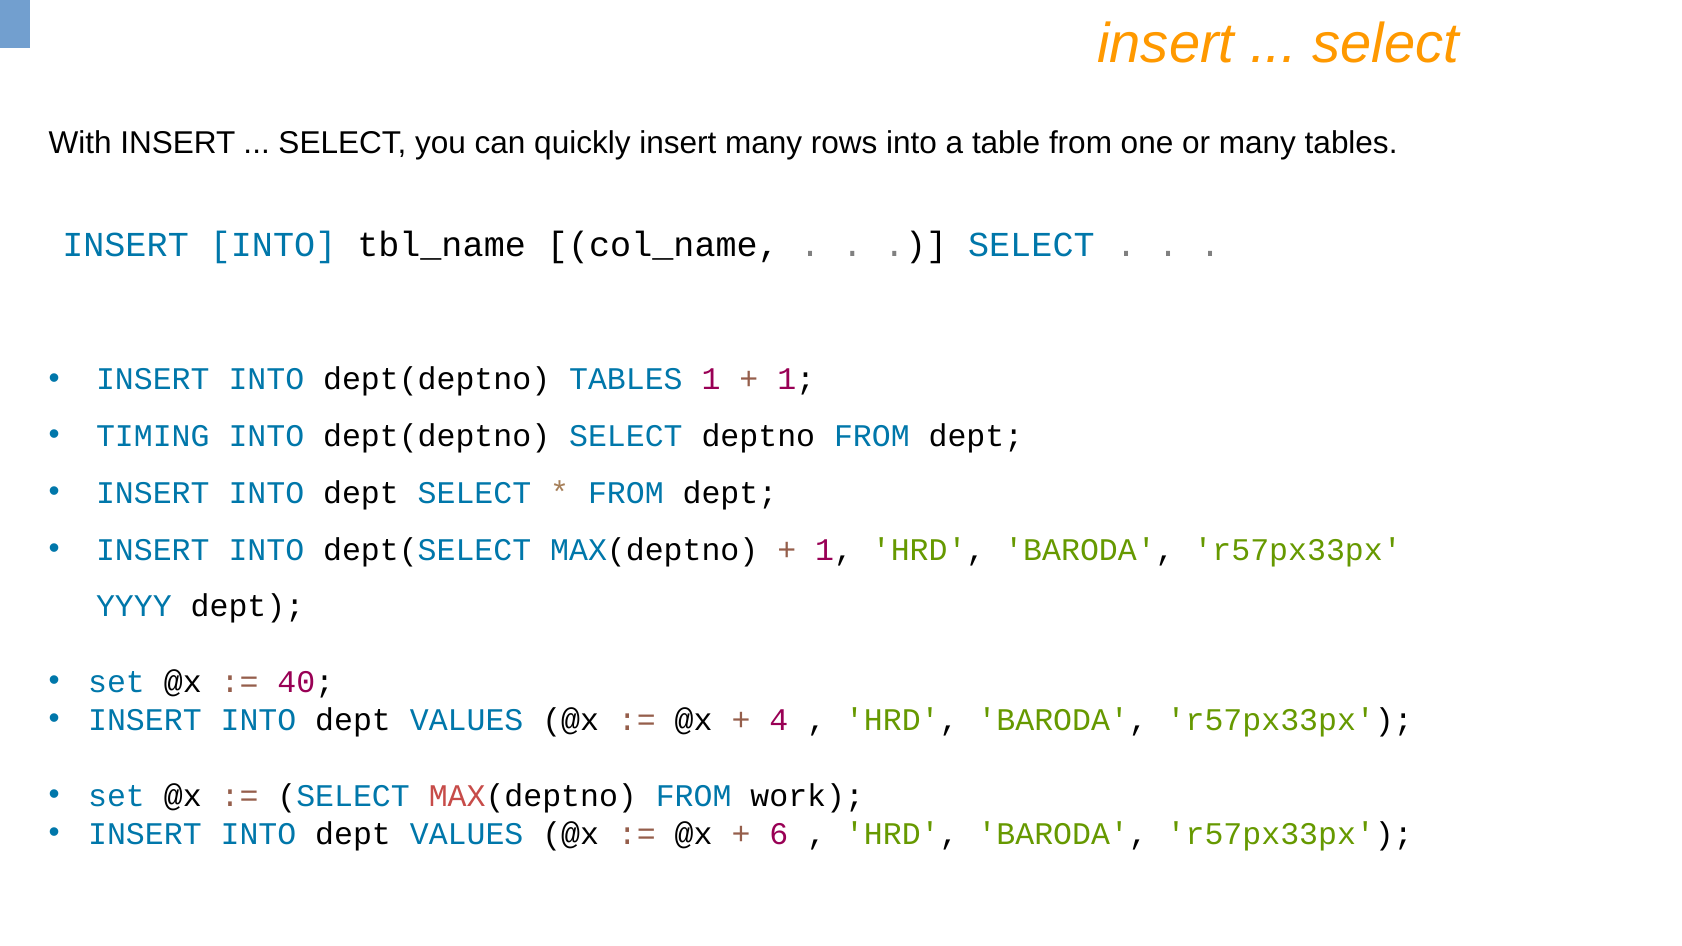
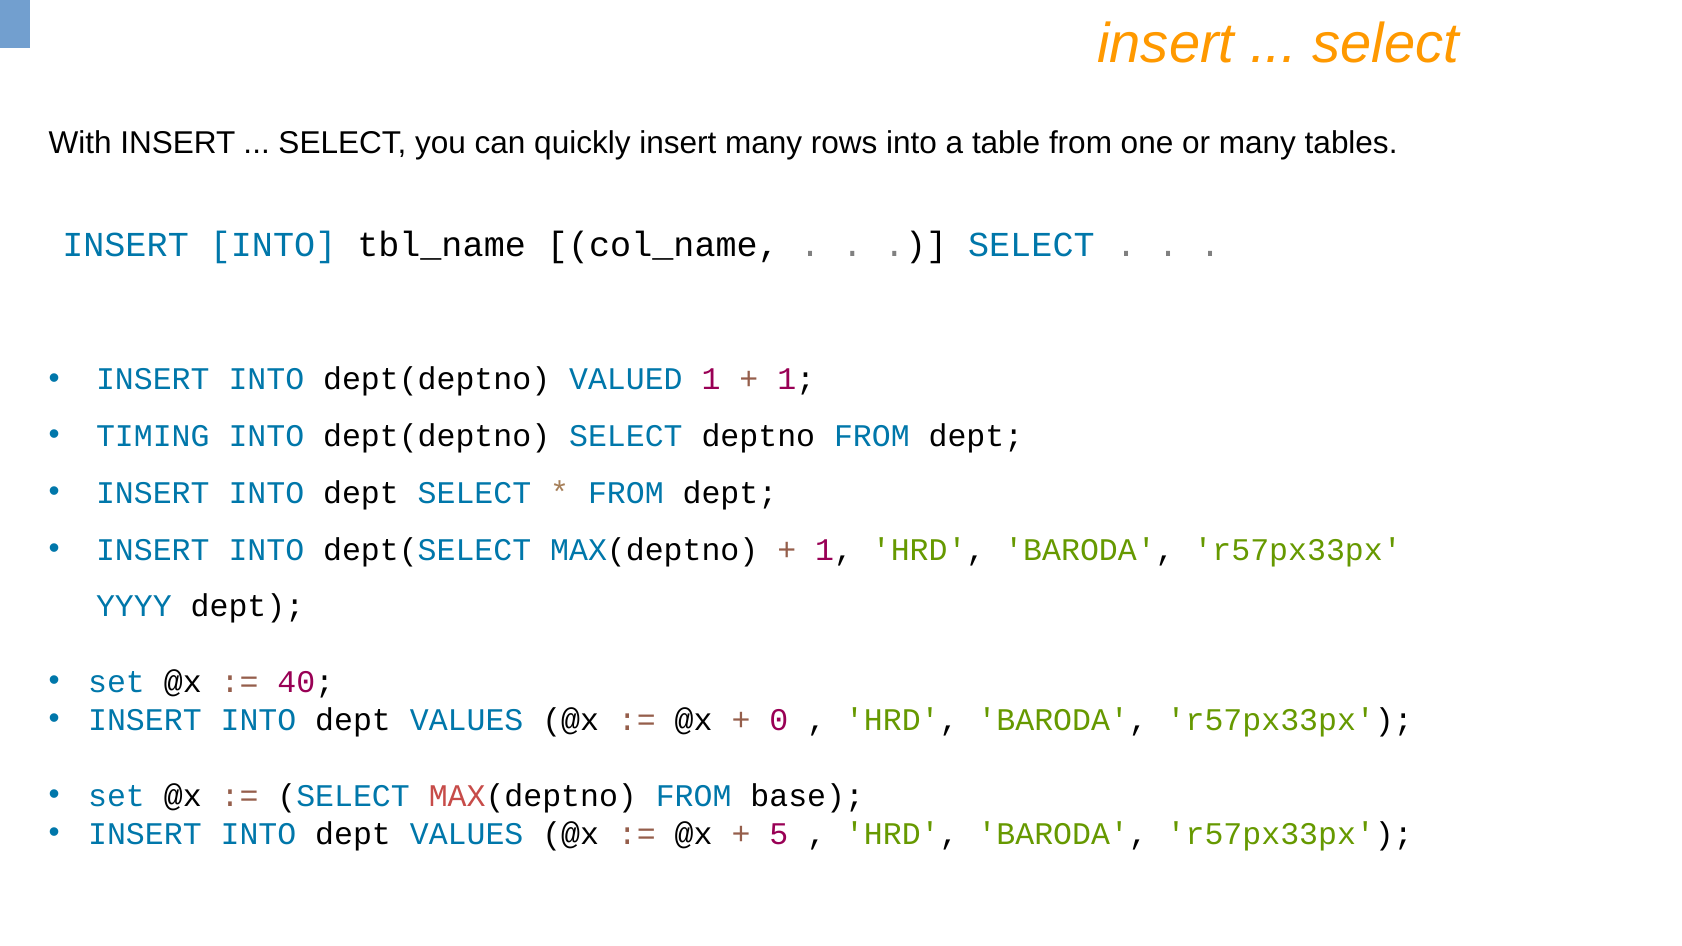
dept(deptno TABLES: TABLES -> VALUED
4: 4 -> 0
work: work -> base
6: 6 -> 5
